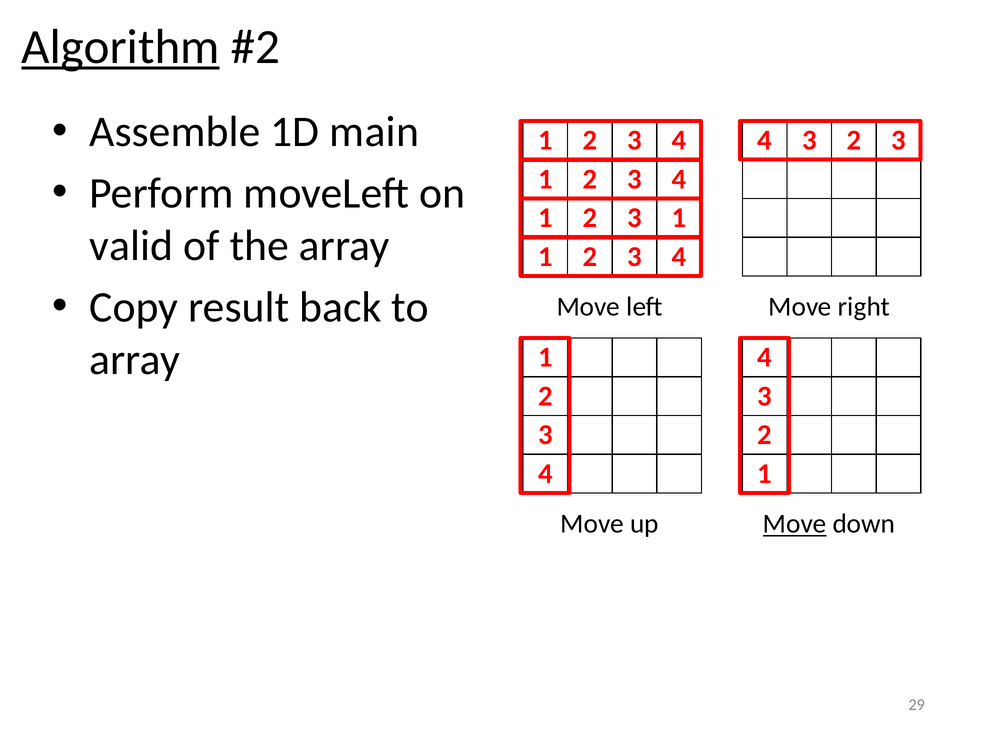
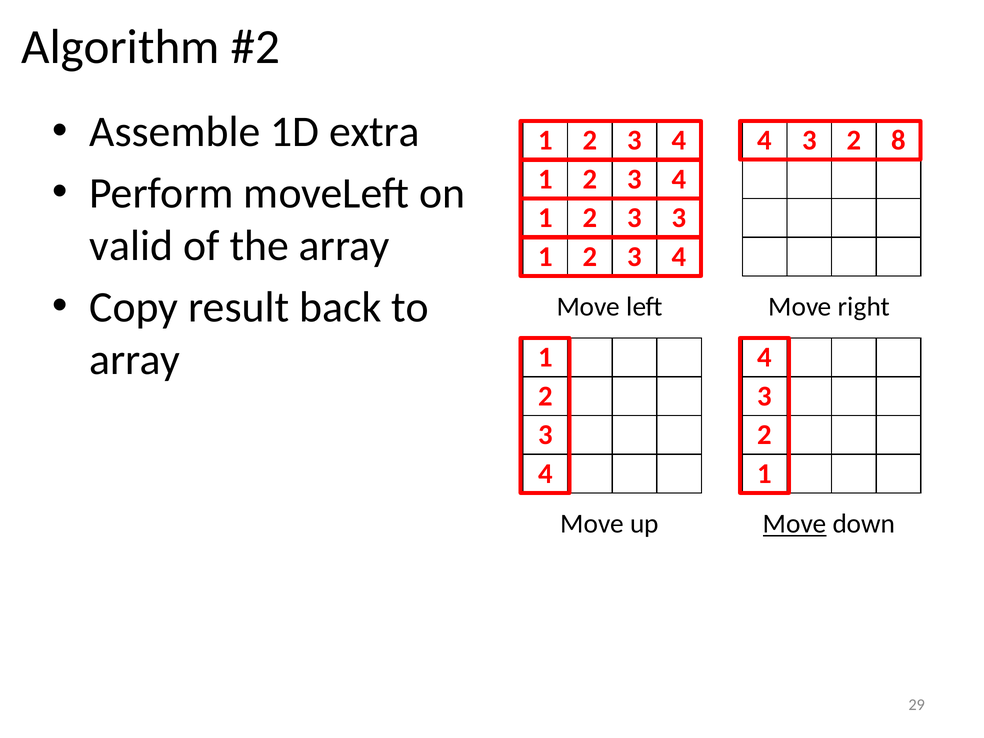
Algorithm underline: present -> none
main: main -> extra
3 2 3: 3 -> 8
3 1: 1 -> 3
